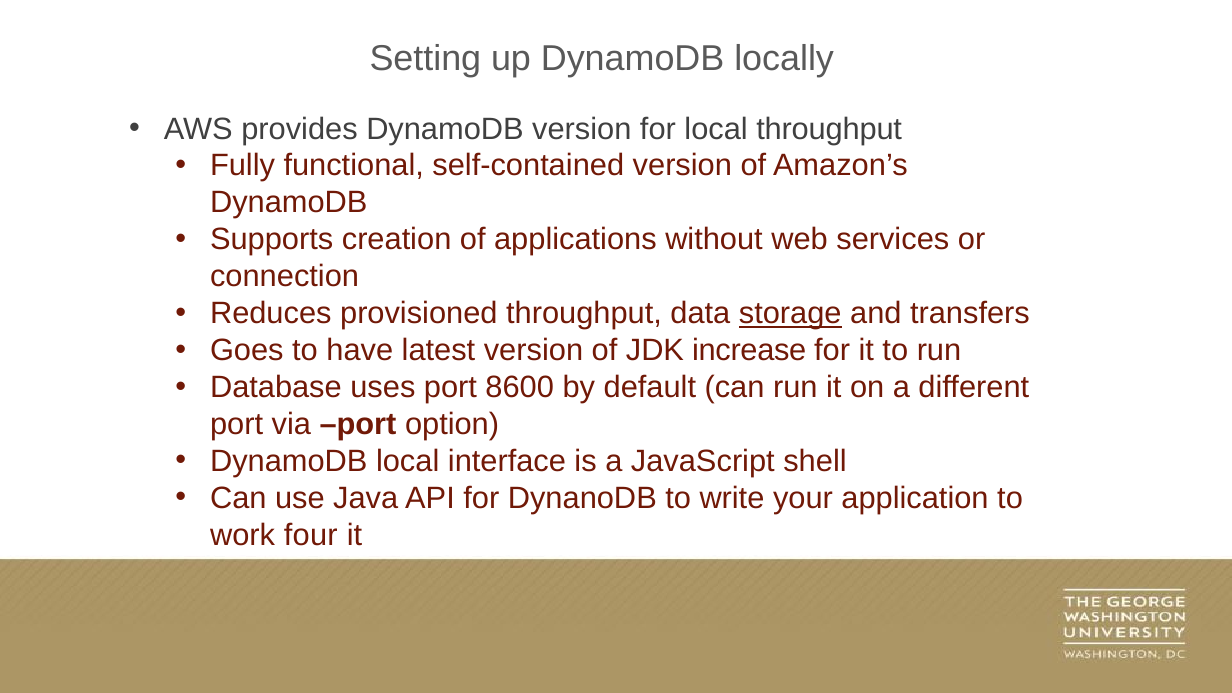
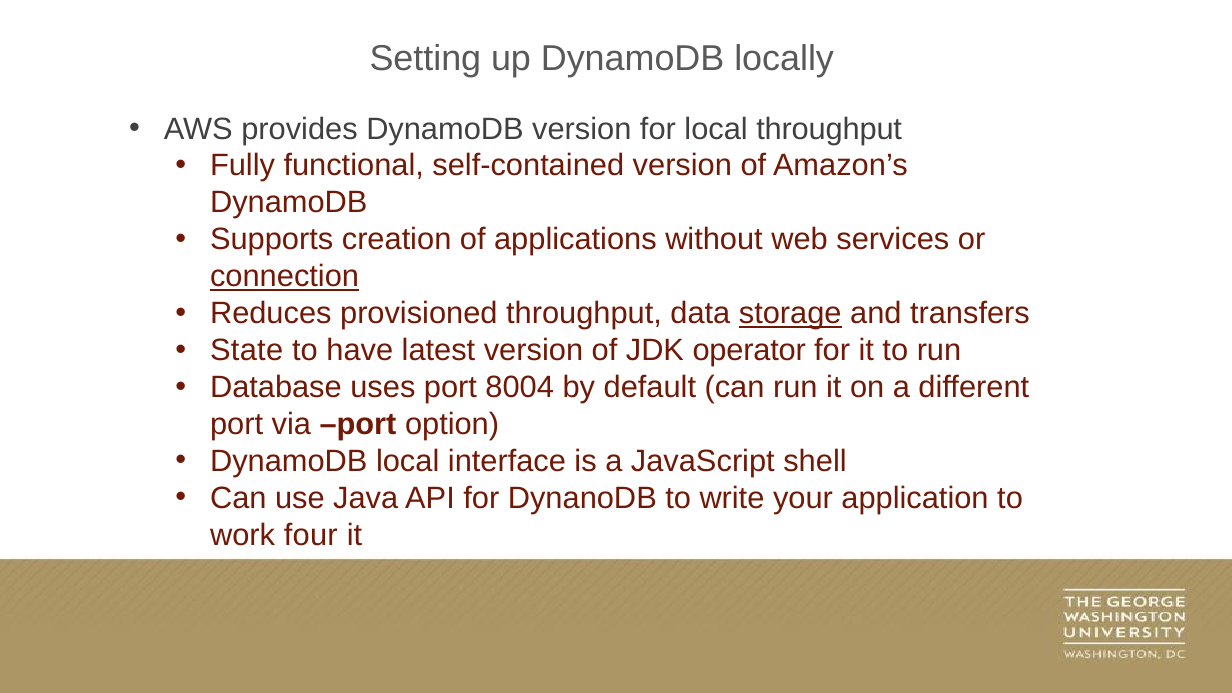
connection underline: none -> present
Goes: Goes -> State
increase: increase -> operator
8600: 8600 -> 8004
